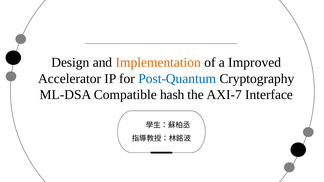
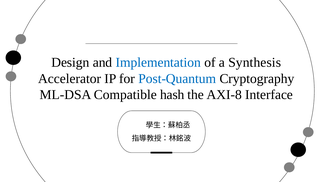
Implementation colour: orange -> blue
Improved: Improved -> Synthesis
AXI-7: AXI-7 -> AXI-8
